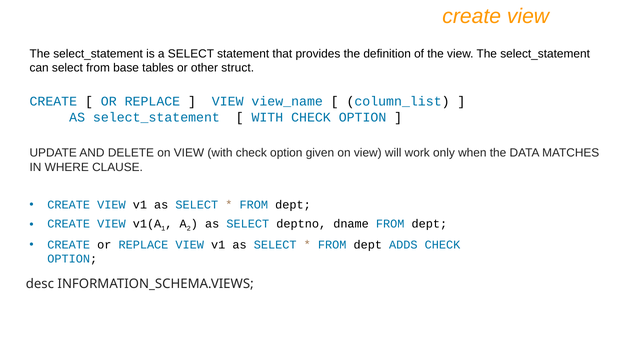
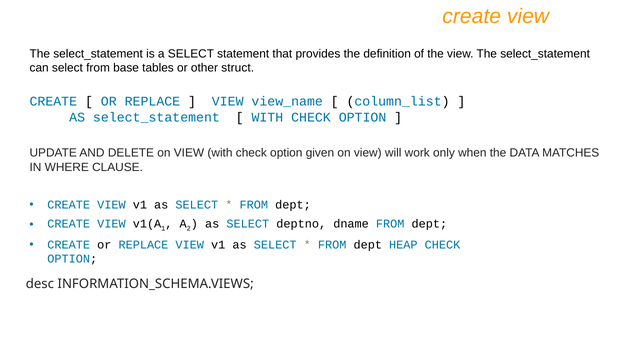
ADDS: ADDS -> HEAP
